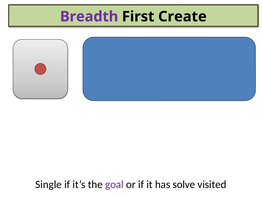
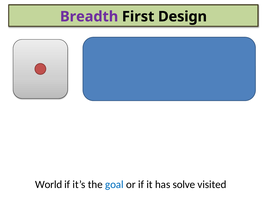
Create: Create -> Design
Single: Single -> World
goal colour: purple -> blue
